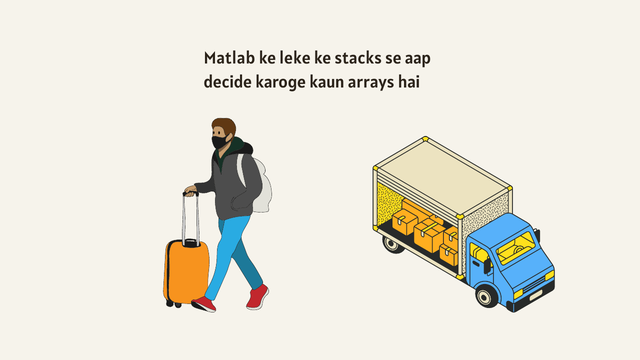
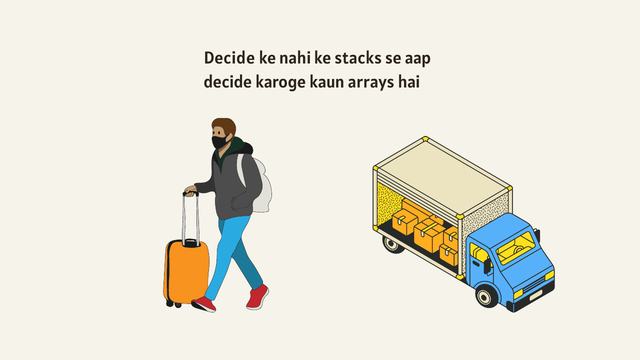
Matlab at (229, 58): Matlab -> Decide
leke: leke -> nahi
